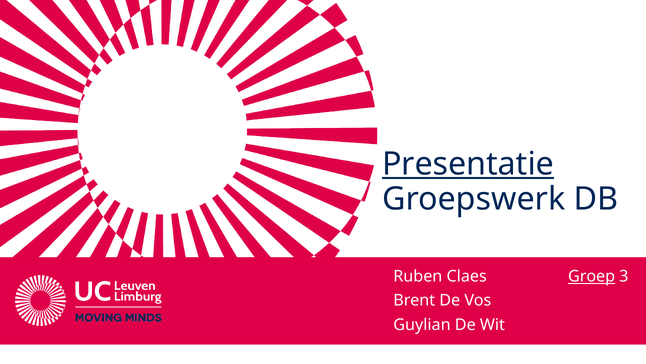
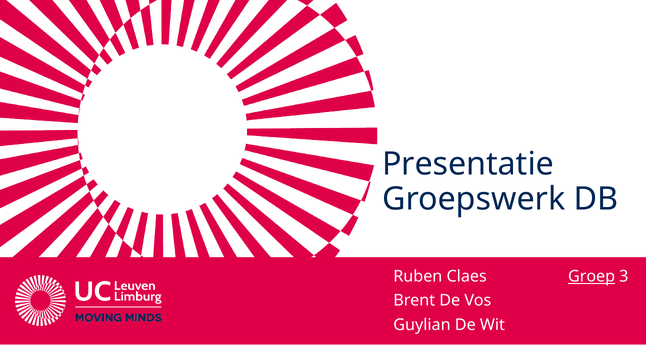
Presentatie underline: present -> none
